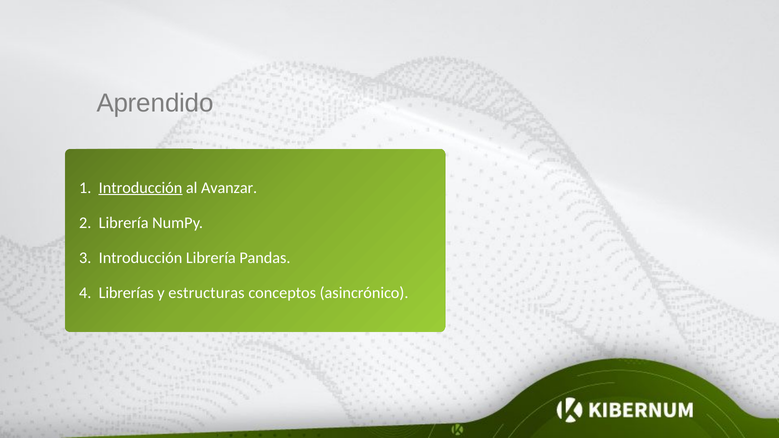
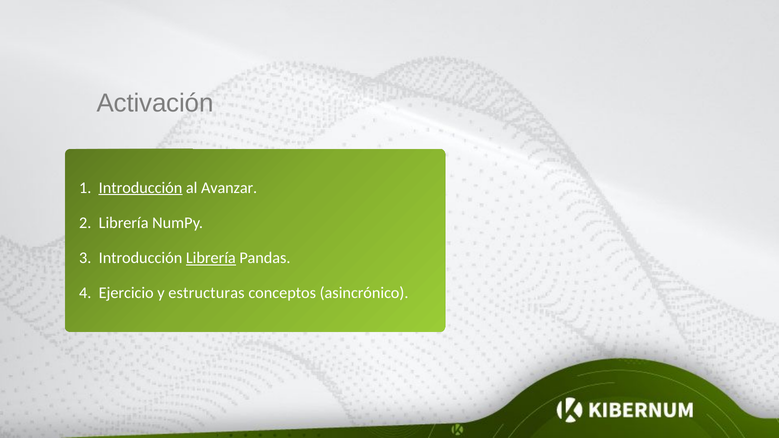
Aprendido: Aprendido -> Activación
Librería at (211, 258) underline: none -> present
Librerías: Librerías -> Ejercicio
